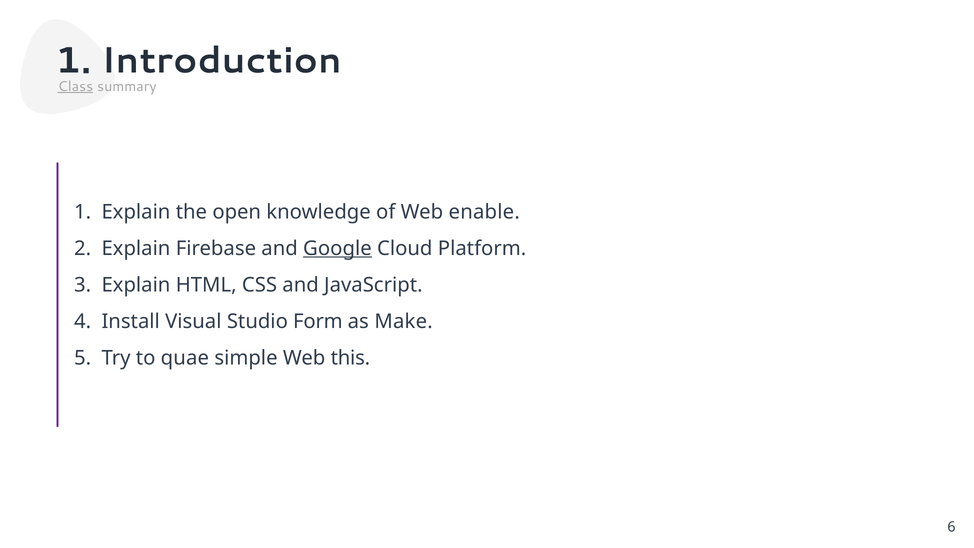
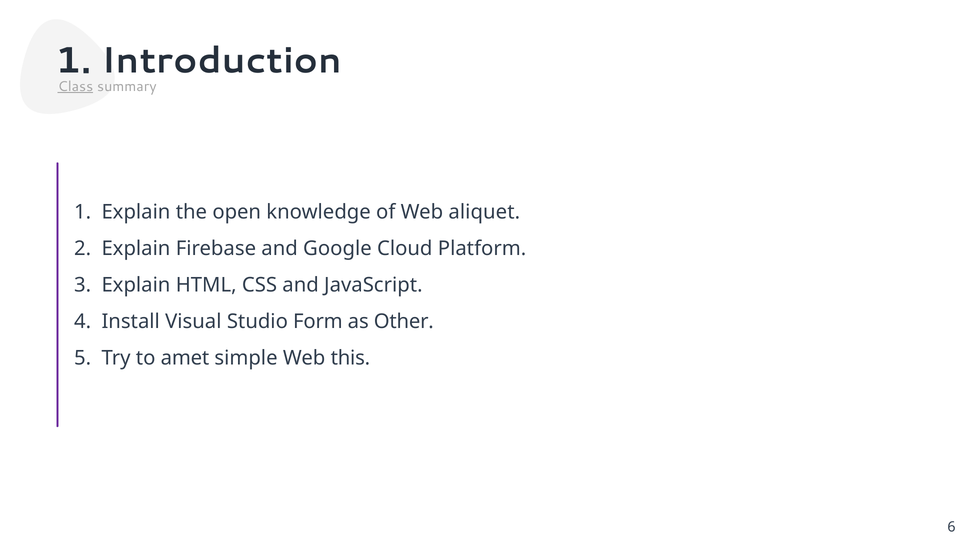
enable: enable -> aliquet
Google underline: present -> none
Make: Make -> Other
quae: quae -> amet
